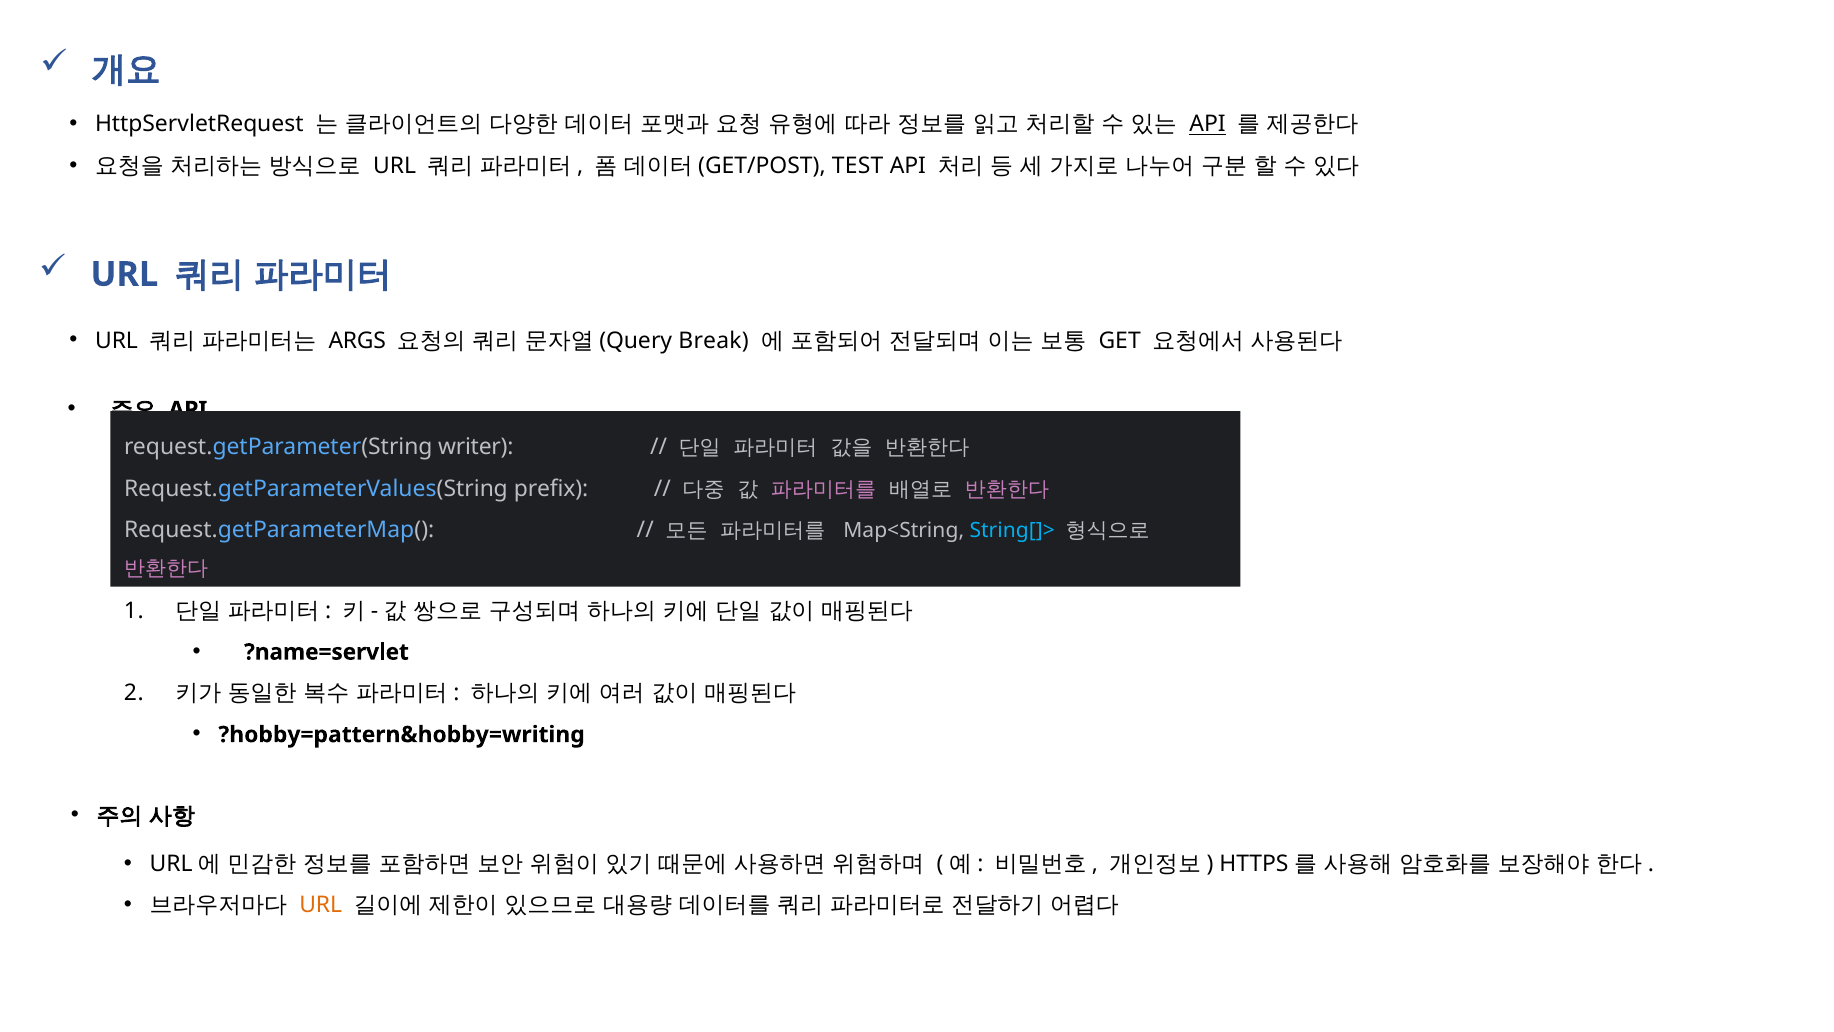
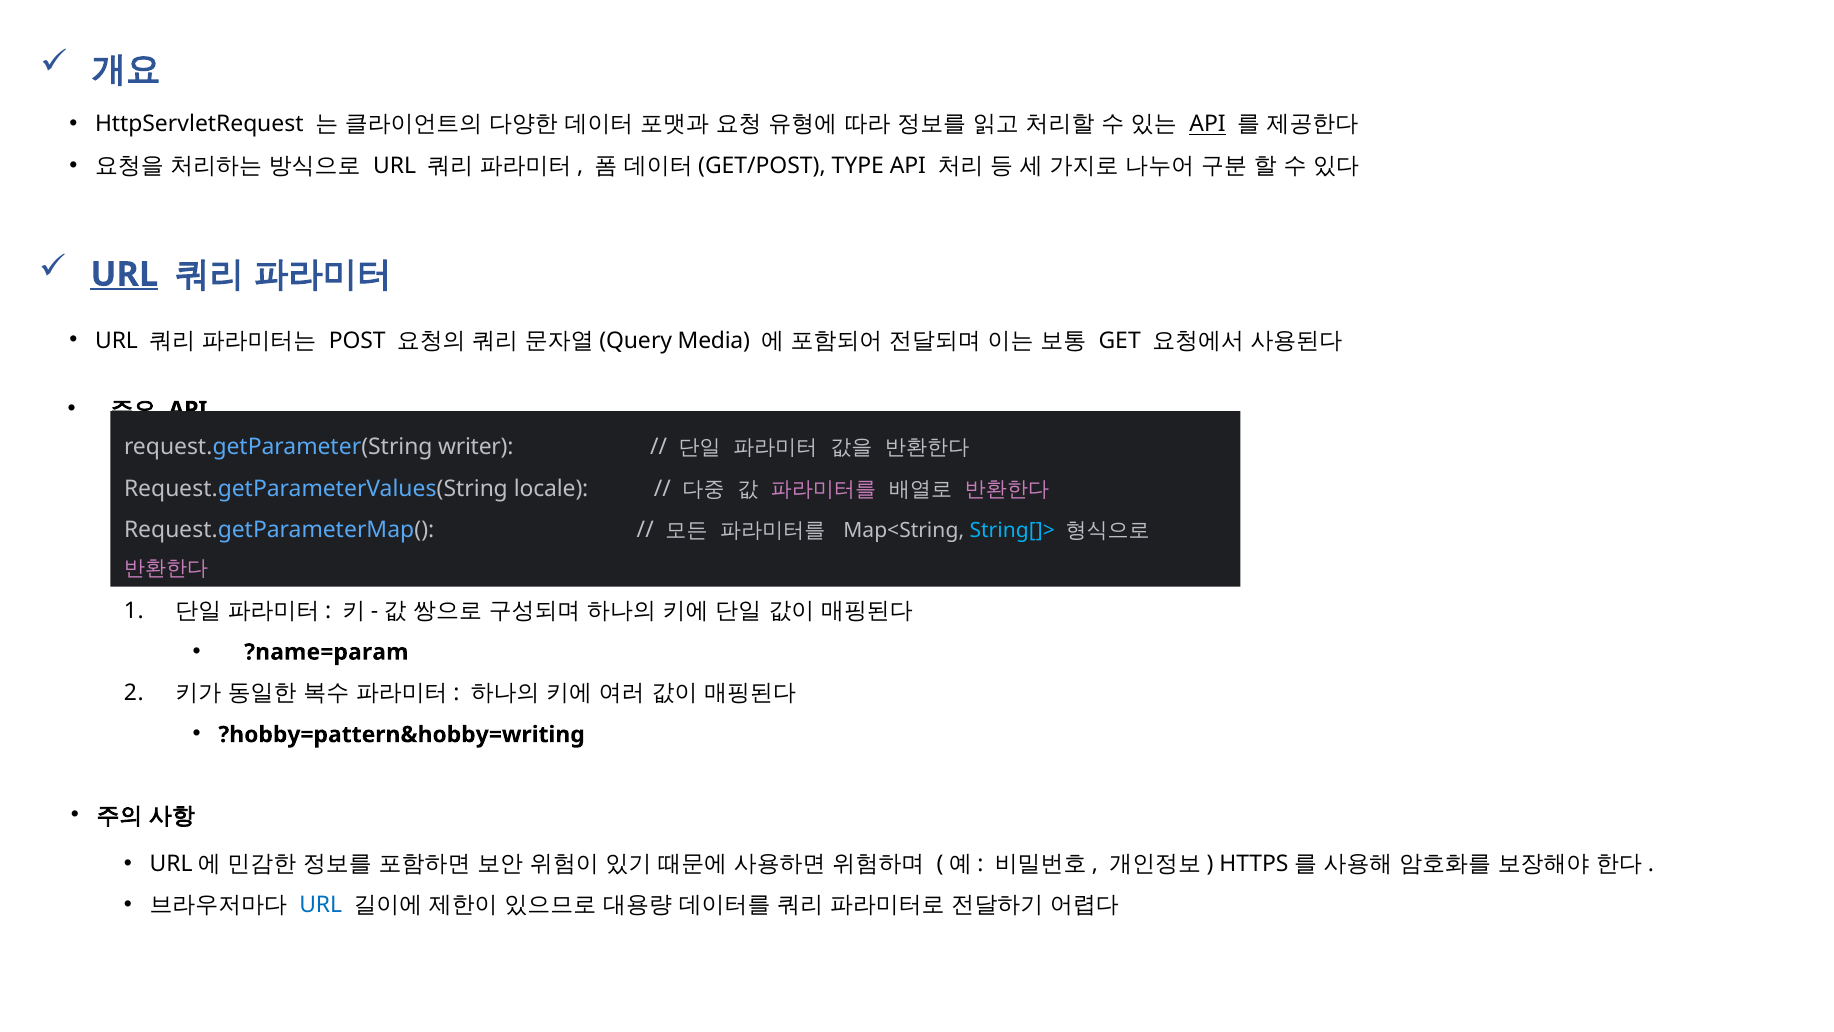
TEST: TEST -> TYPE
URL at (124, 274) underline: none -> present
ARGS: ARGS -> POST
Break: Break -> Media
prefix: prefix -> locale
?name=servlet: ?name=servlet -> ?name=param
URL at (321, 905) colour: orange -> blue
